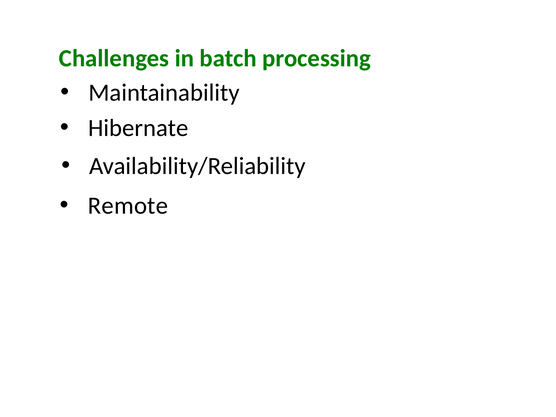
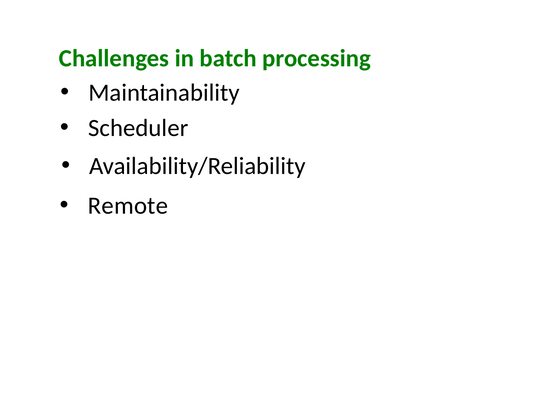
Hibernate: Hibernate -> Scheduler
